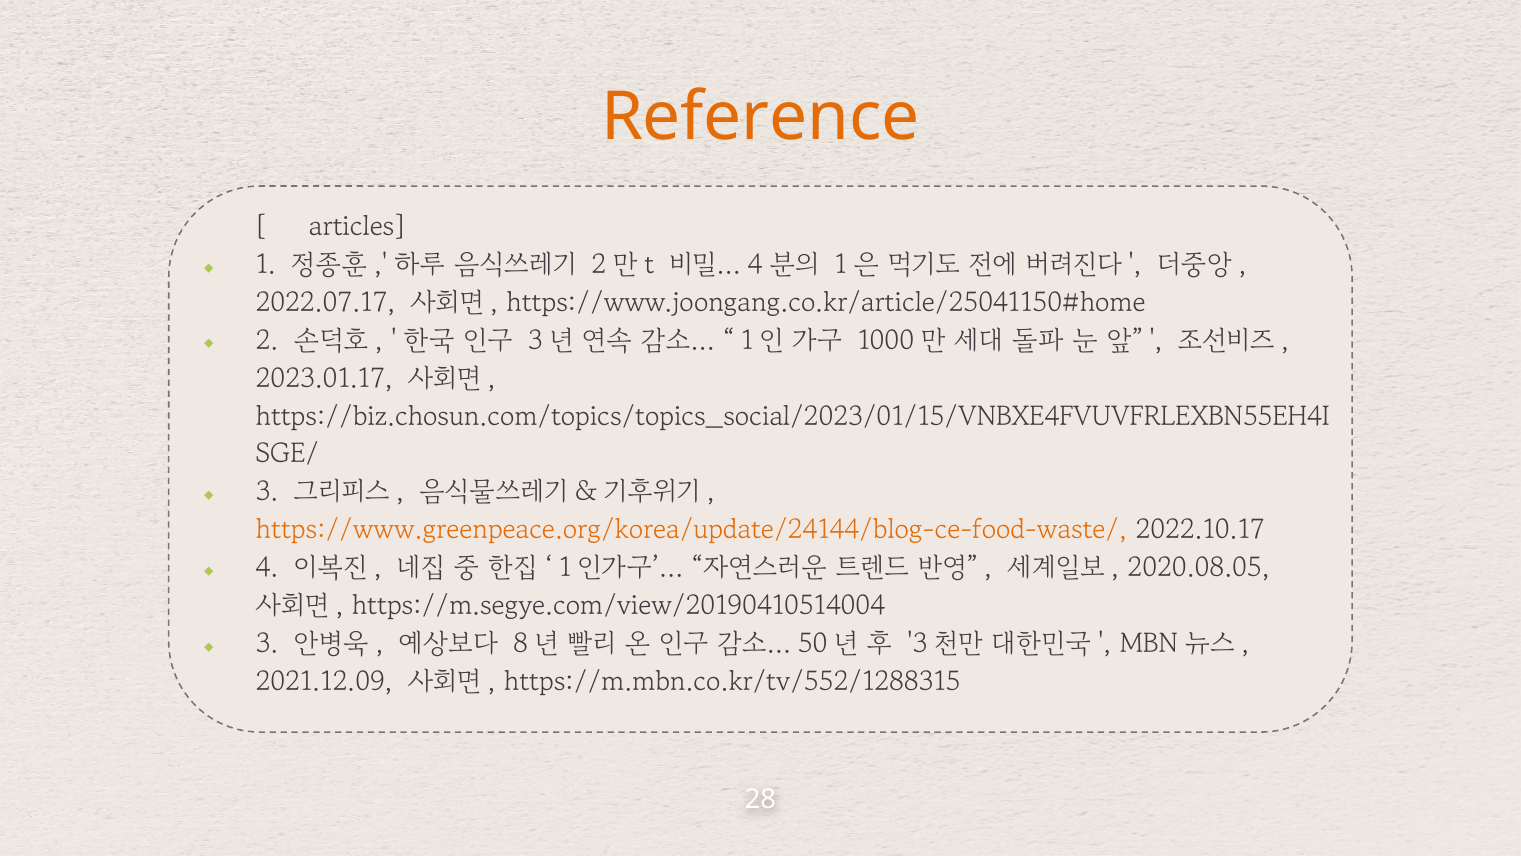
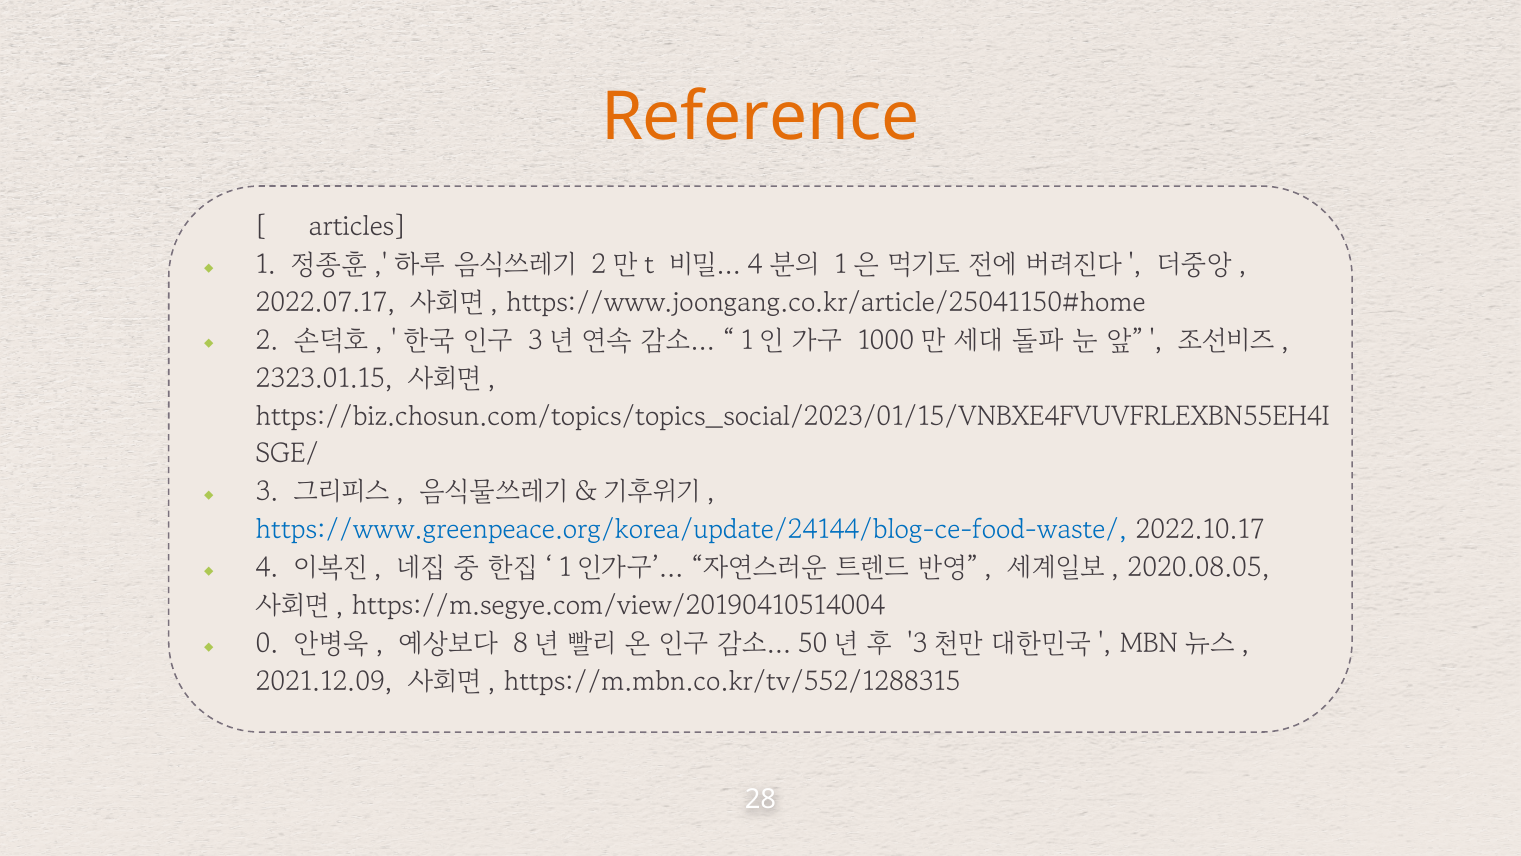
2023.01.17: 2023.01.17 -> 2323.01.15
https://www.greenpeace.org/korea/update/24144/blog-ce-food-waste/ colour: orange -> blue
3 at (267, 645): 3 -> 0
